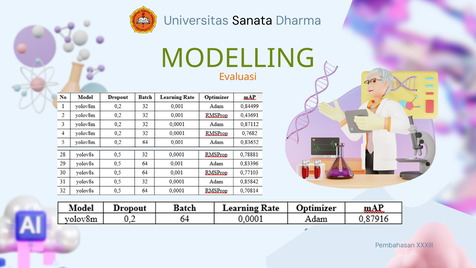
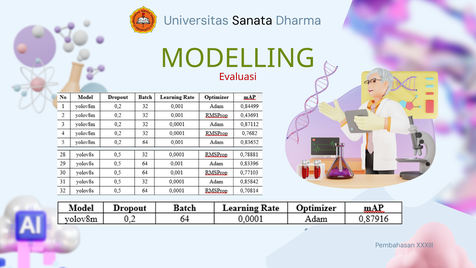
Evaluasi colour: orange -> red
